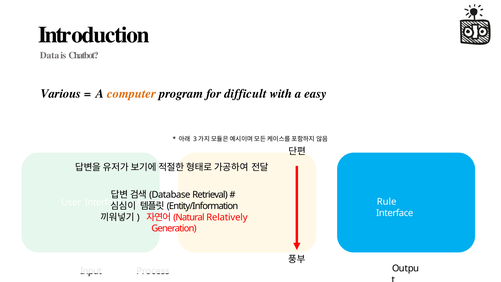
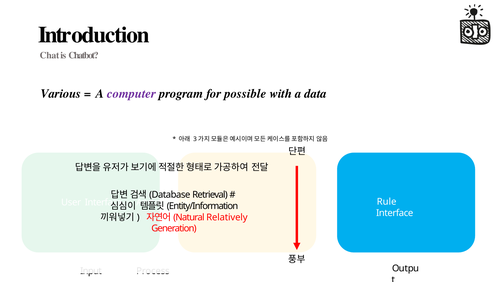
Data: Data -> Chat
computer colour: orange -> purple
difficult: difficult -> possible
easy: easy -> data
